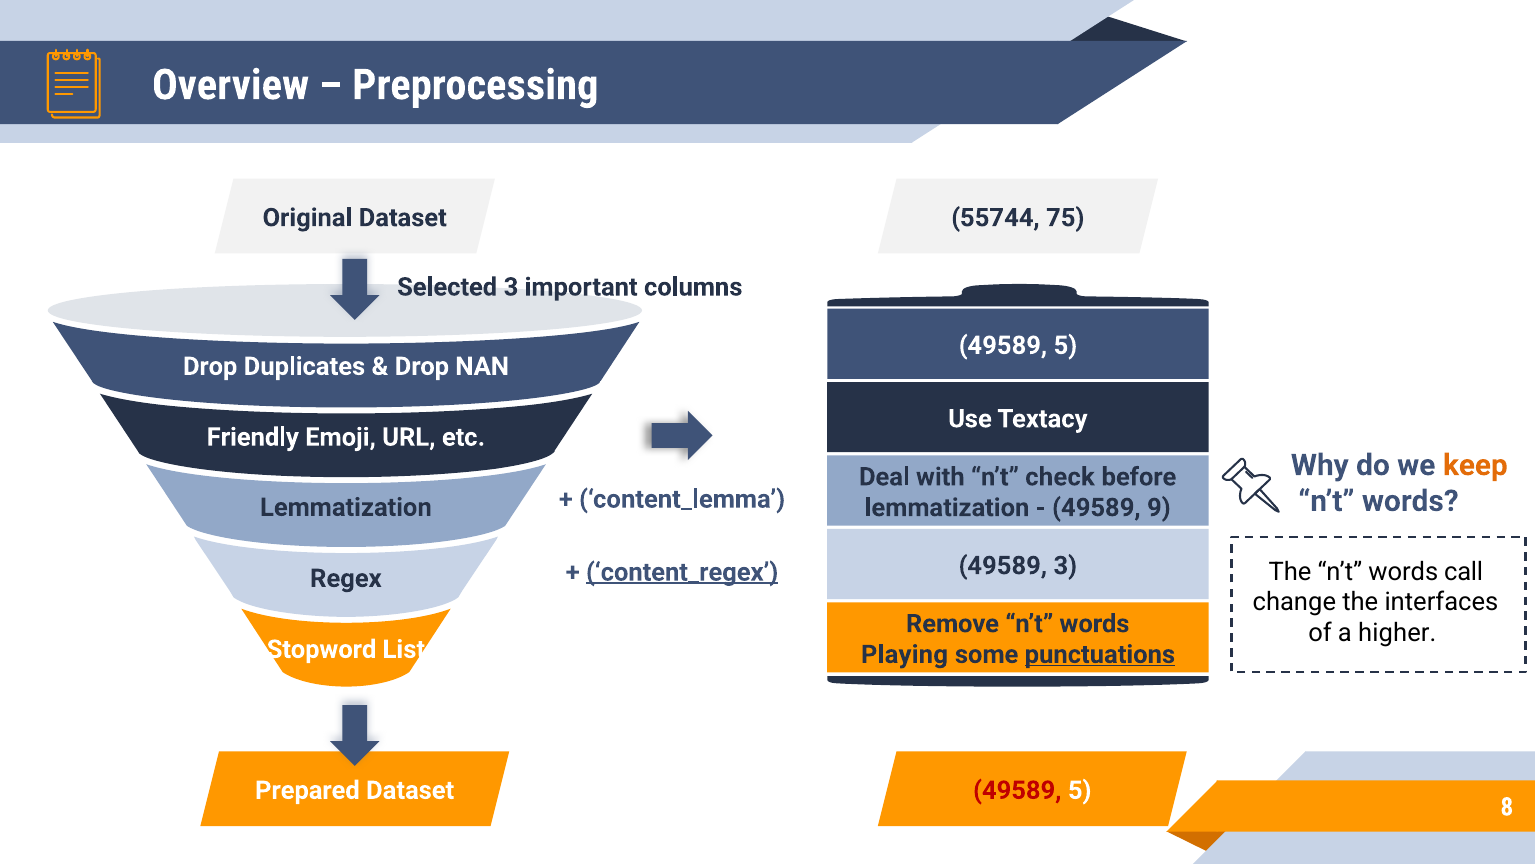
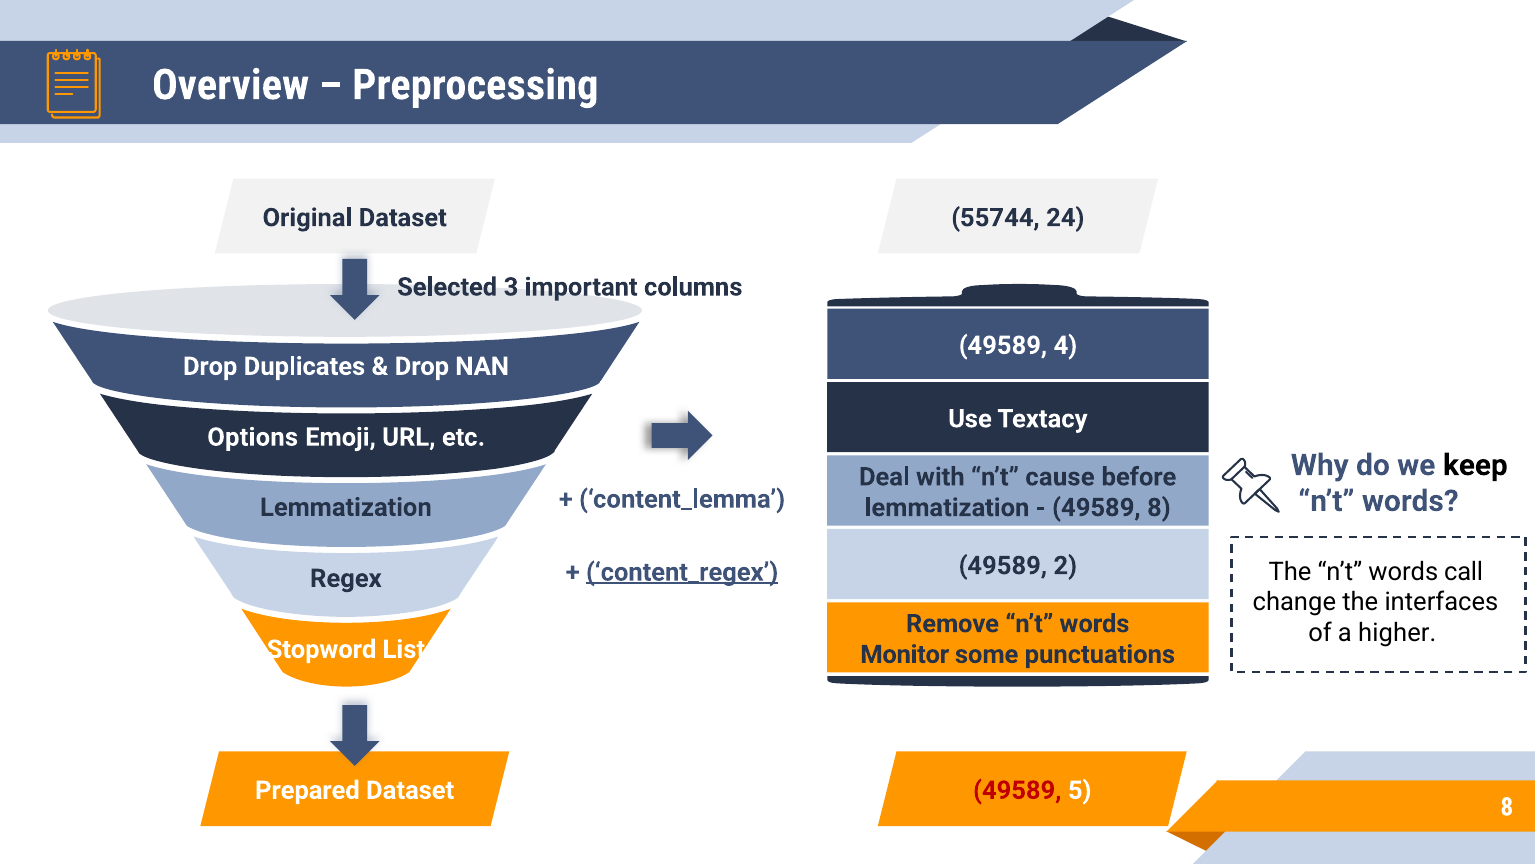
75: 75 -> 24
5 at (1065, 345): 5 -> 4
Friendly: Friendly -> Options
keep colour: orange -> black
check: check -> cause
49589 9: 9 -> 8
49589 3: 3 -> 2
Playing: Playing -> Monitor
punctuations underline: present -> none
